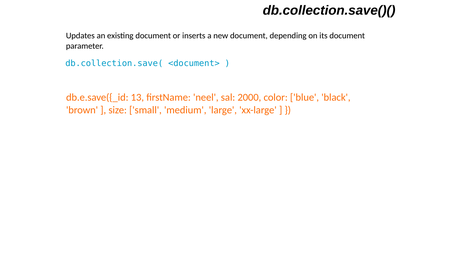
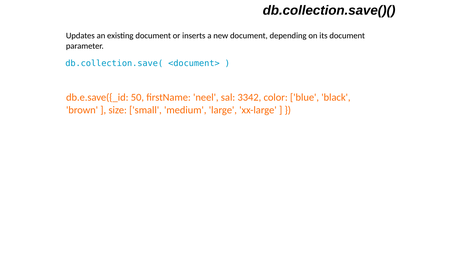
13: 13 -> 50
2000: 2000 -> 3342
